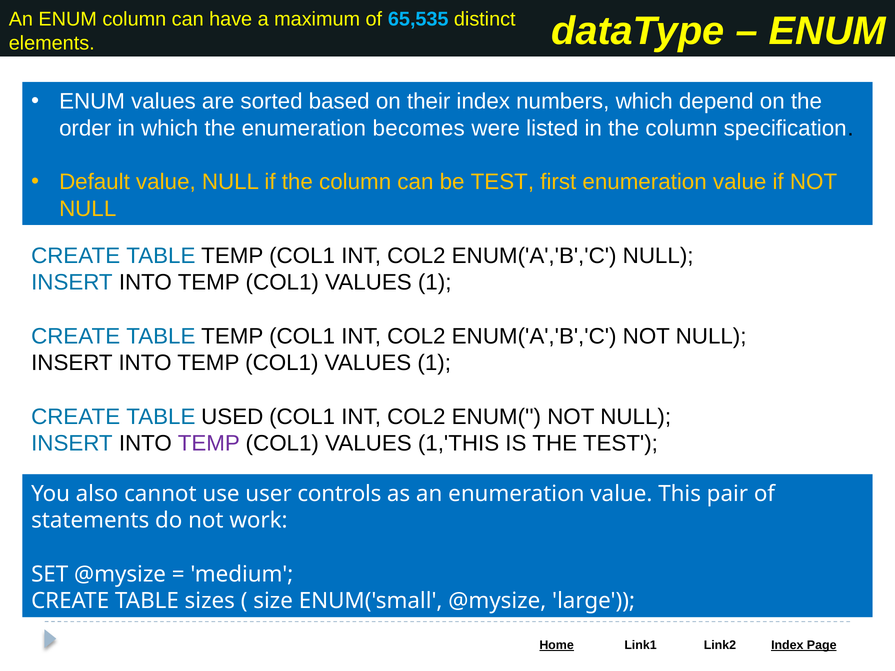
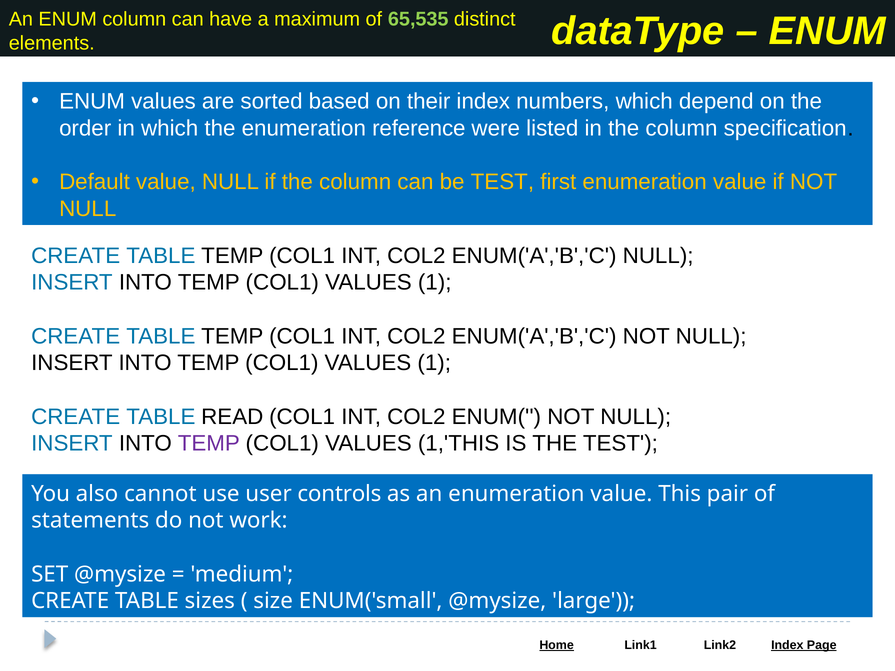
65,535 colour: light blue -> light green
becomes: becomes -> reference
USED: USED -> READ
